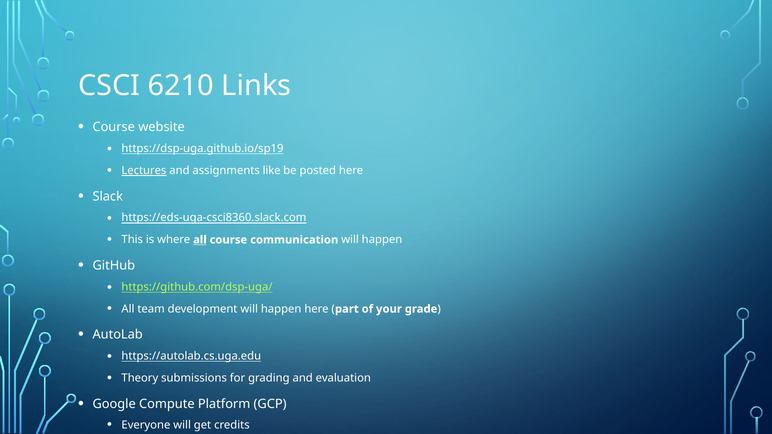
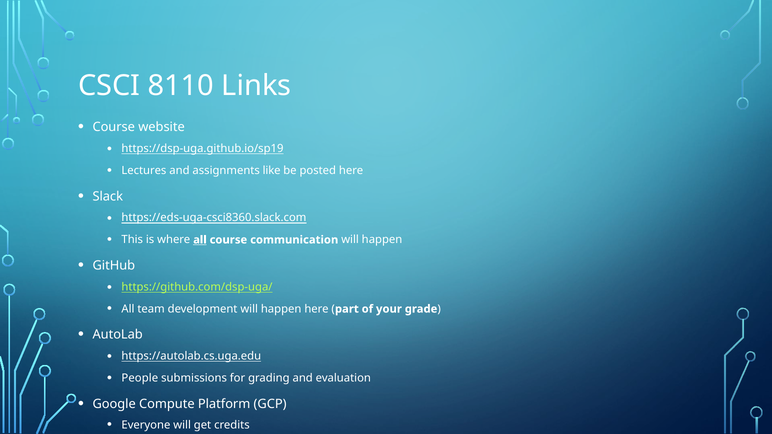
6210: 6210 -> 8110
Lectures underline: present -> none
Theory: Theory -> People
